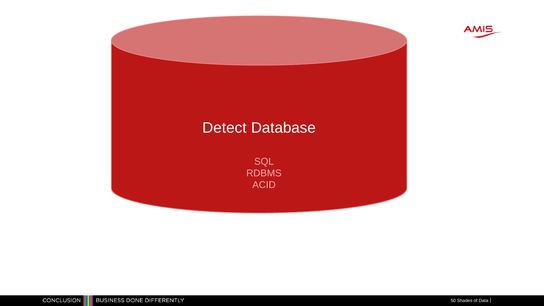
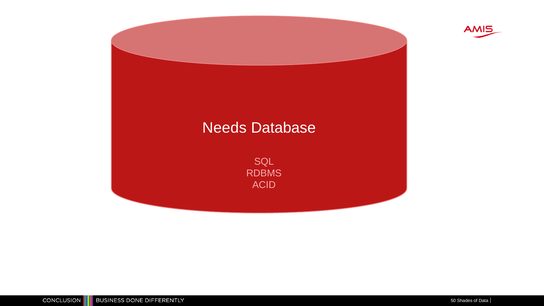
Detect: Detect -> Needs
